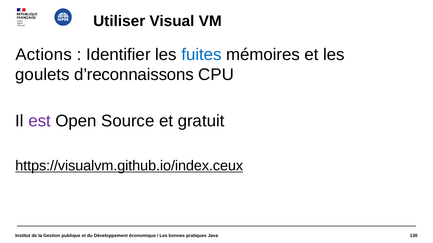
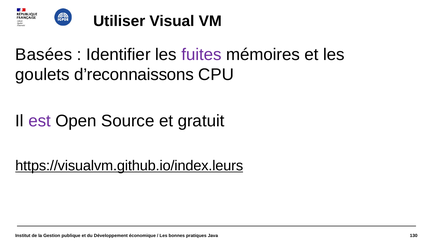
Actions: Actions -> Basées
fuites colour: blue -> purple
https://visualvm.github.io/index.ceux: https://visualvm.github.io/index.ceux -> https://visualvm.github.io/index.leurs
